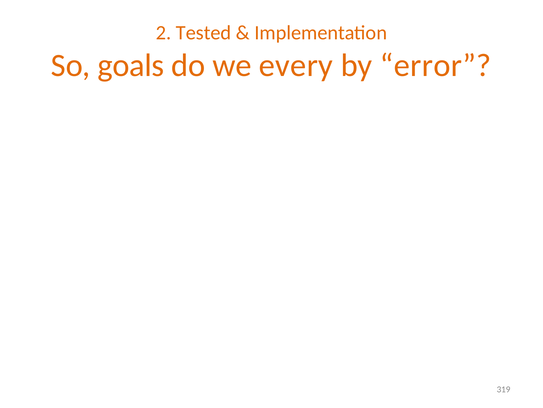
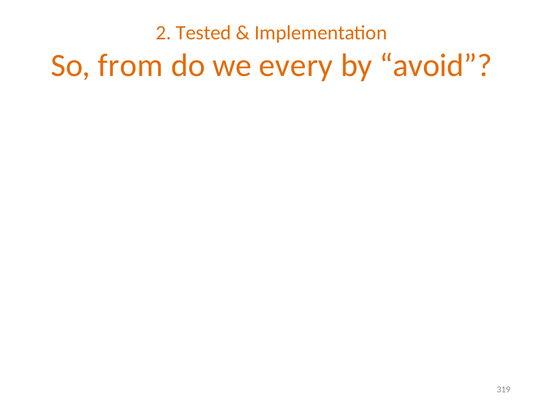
goals: goals -> from
error: error -> avoid
